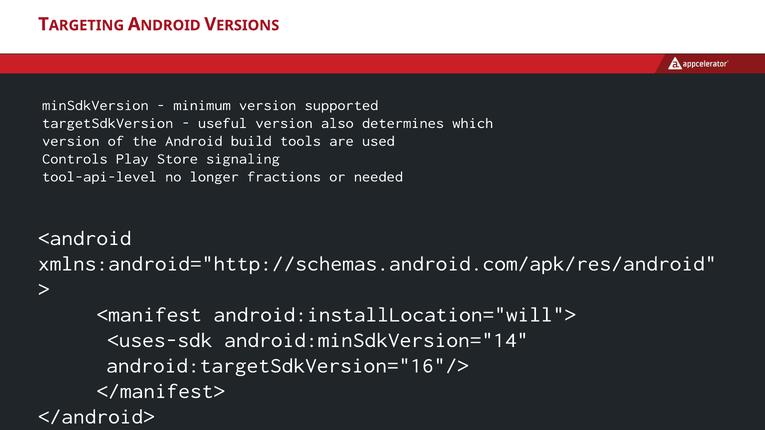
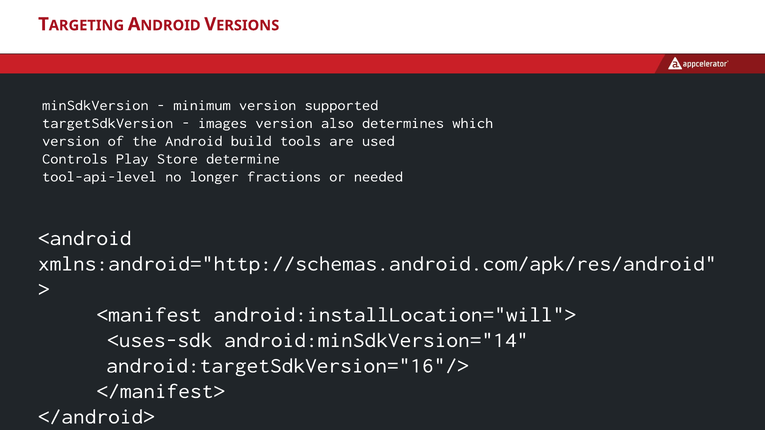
useful: useful -> images
signaling: signaling -> determine
